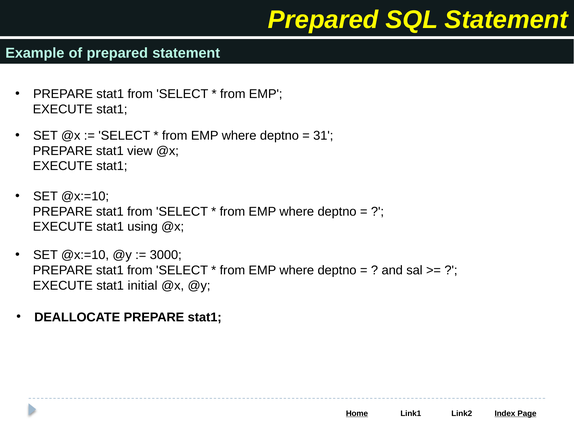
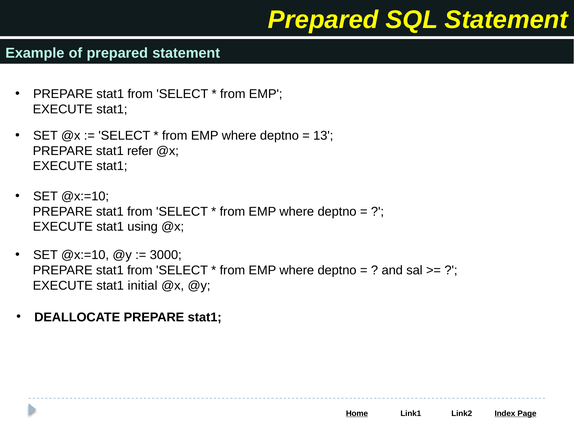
31: 31 -> 13
view: view -> refer
